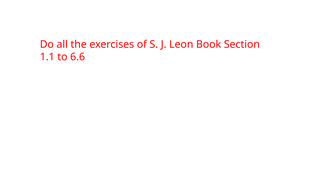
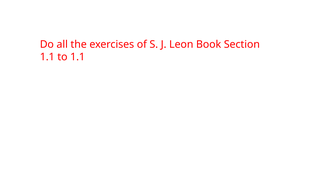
to 6.6: 6.6 -> 1.1
